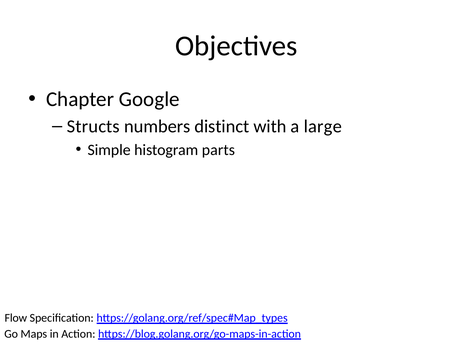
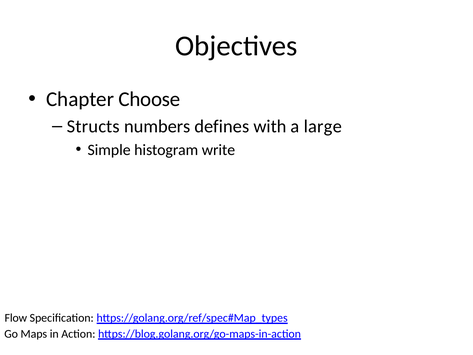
Google: Google -> Choose
distinct: distinct -> defines
parts: parts -> write
